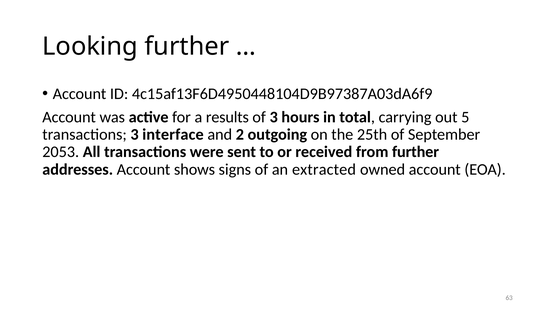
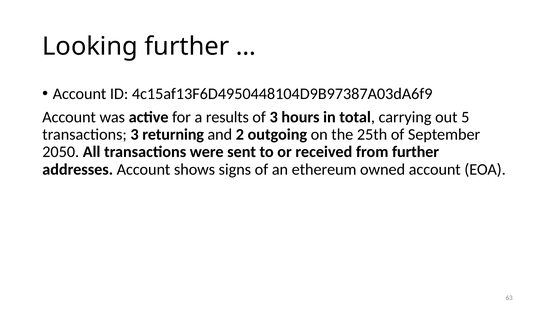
interface: interface -> returning
2053: 2053 -> 2050
extracted: extracted -> ethereum
